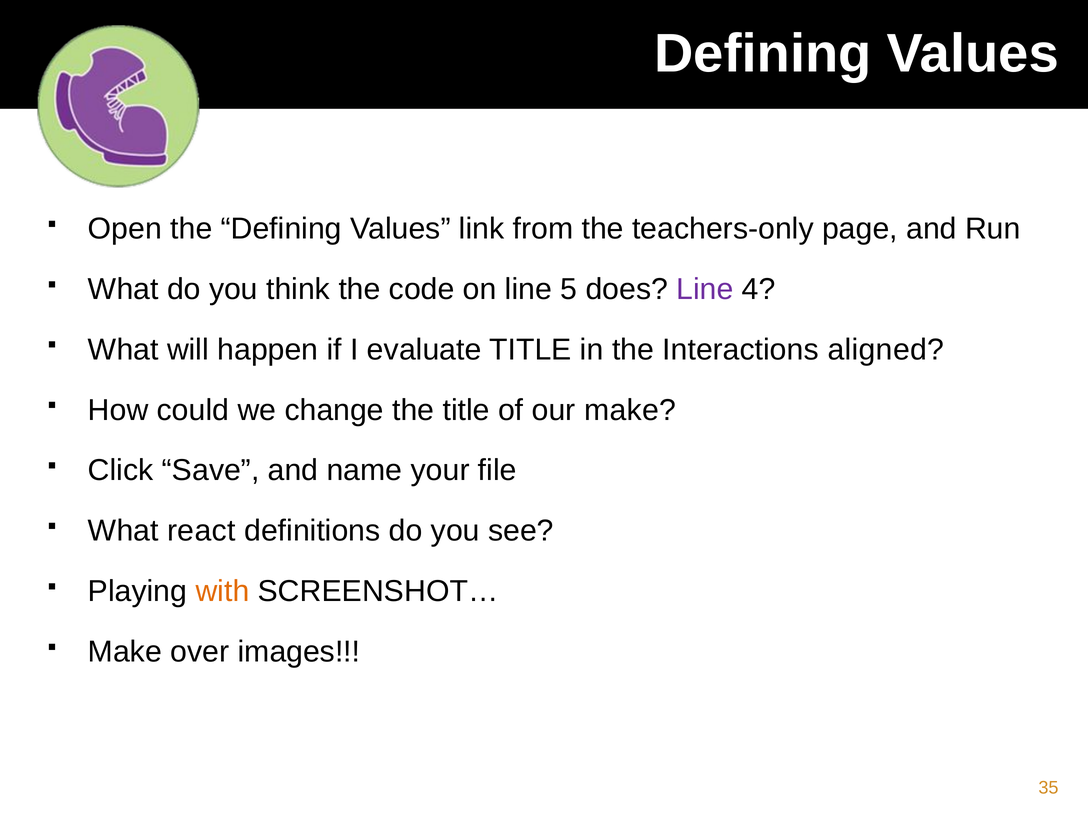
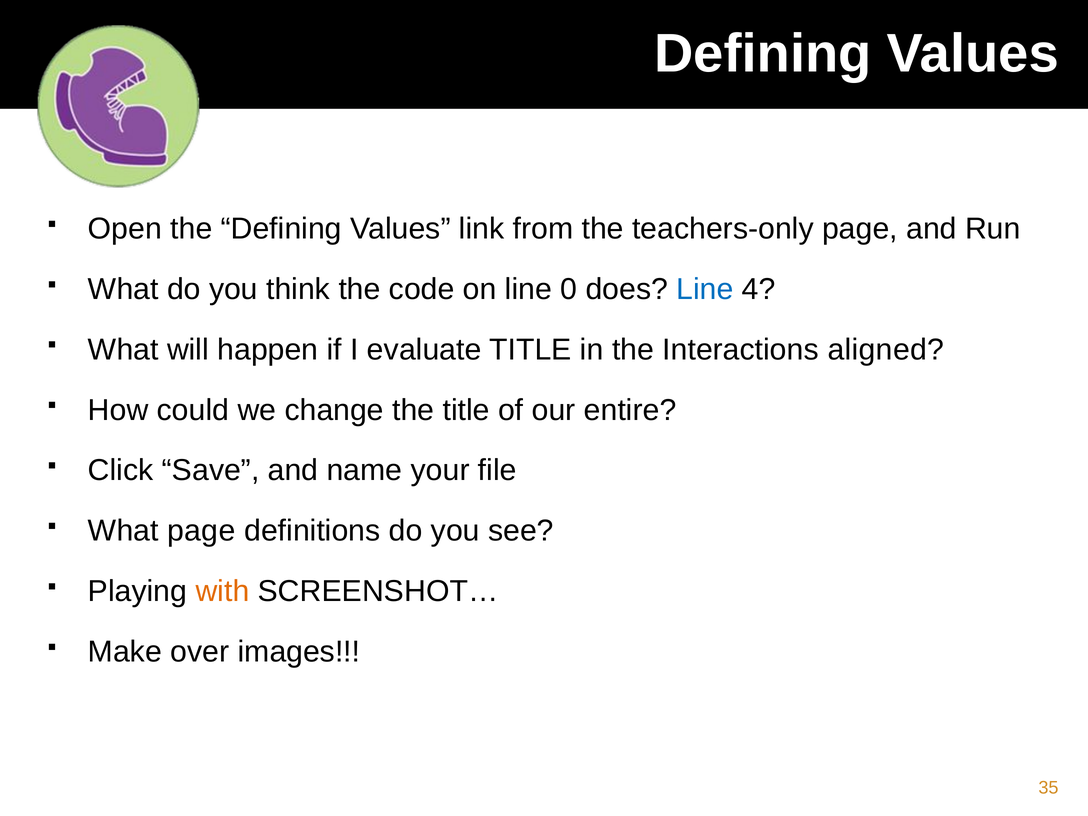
5: 5 -> 0
Line at (705, 289) colour: purple -> blue
our make: make -> entire
What react: react -> page
